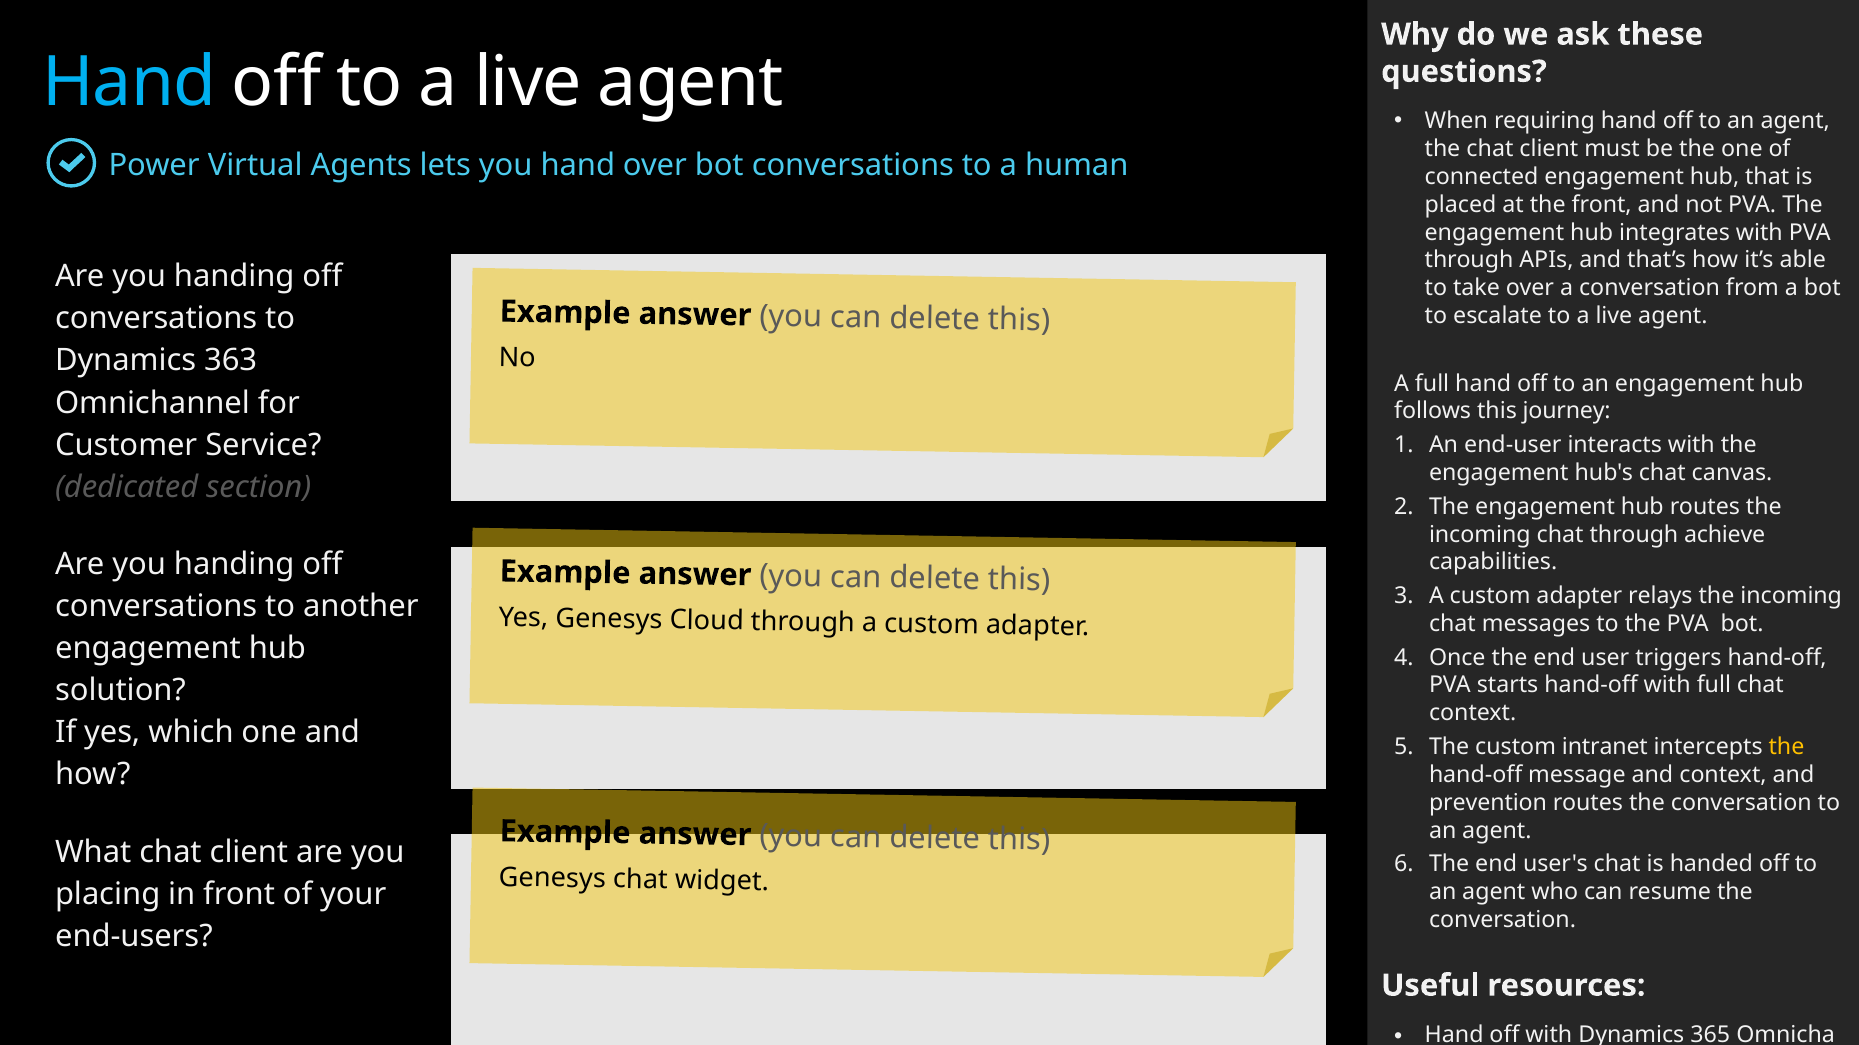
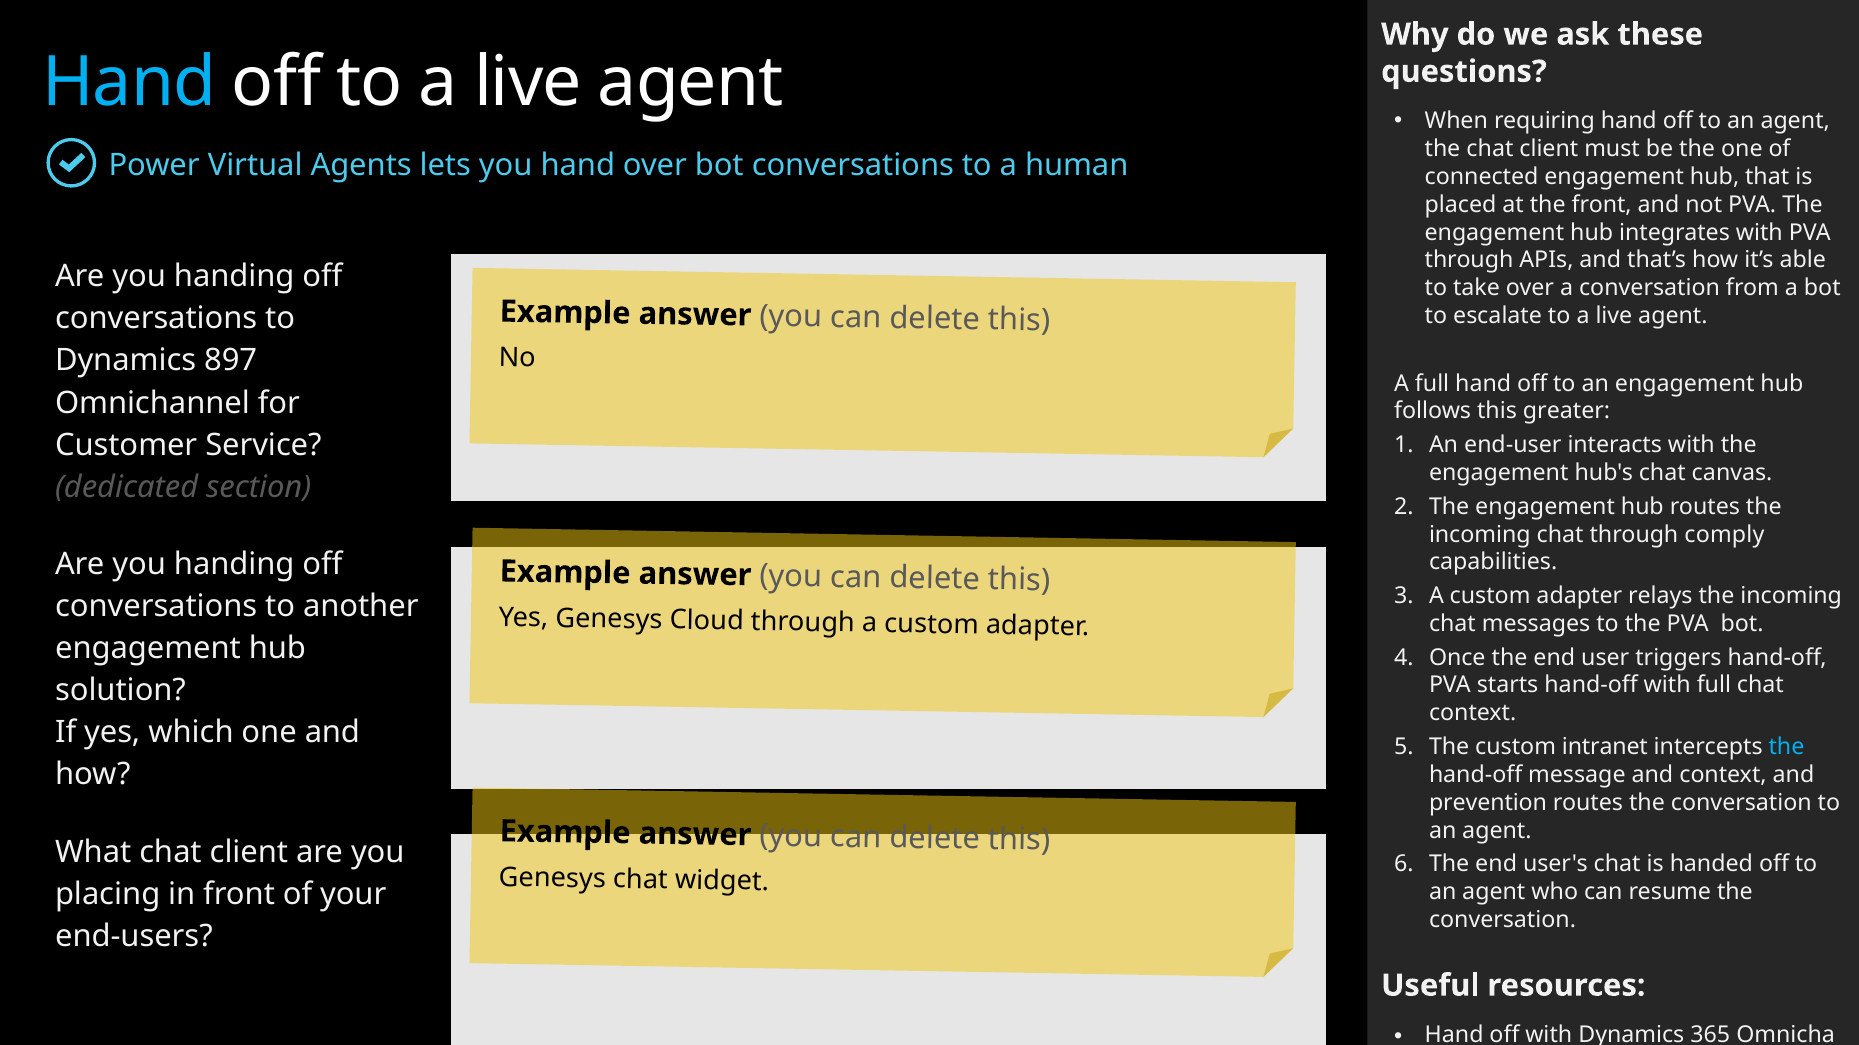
363: 363 -> 897
journey: journey -> greater
achieve: achieve -> comply
the at (1786, 747) colour: yellow -> light blue
